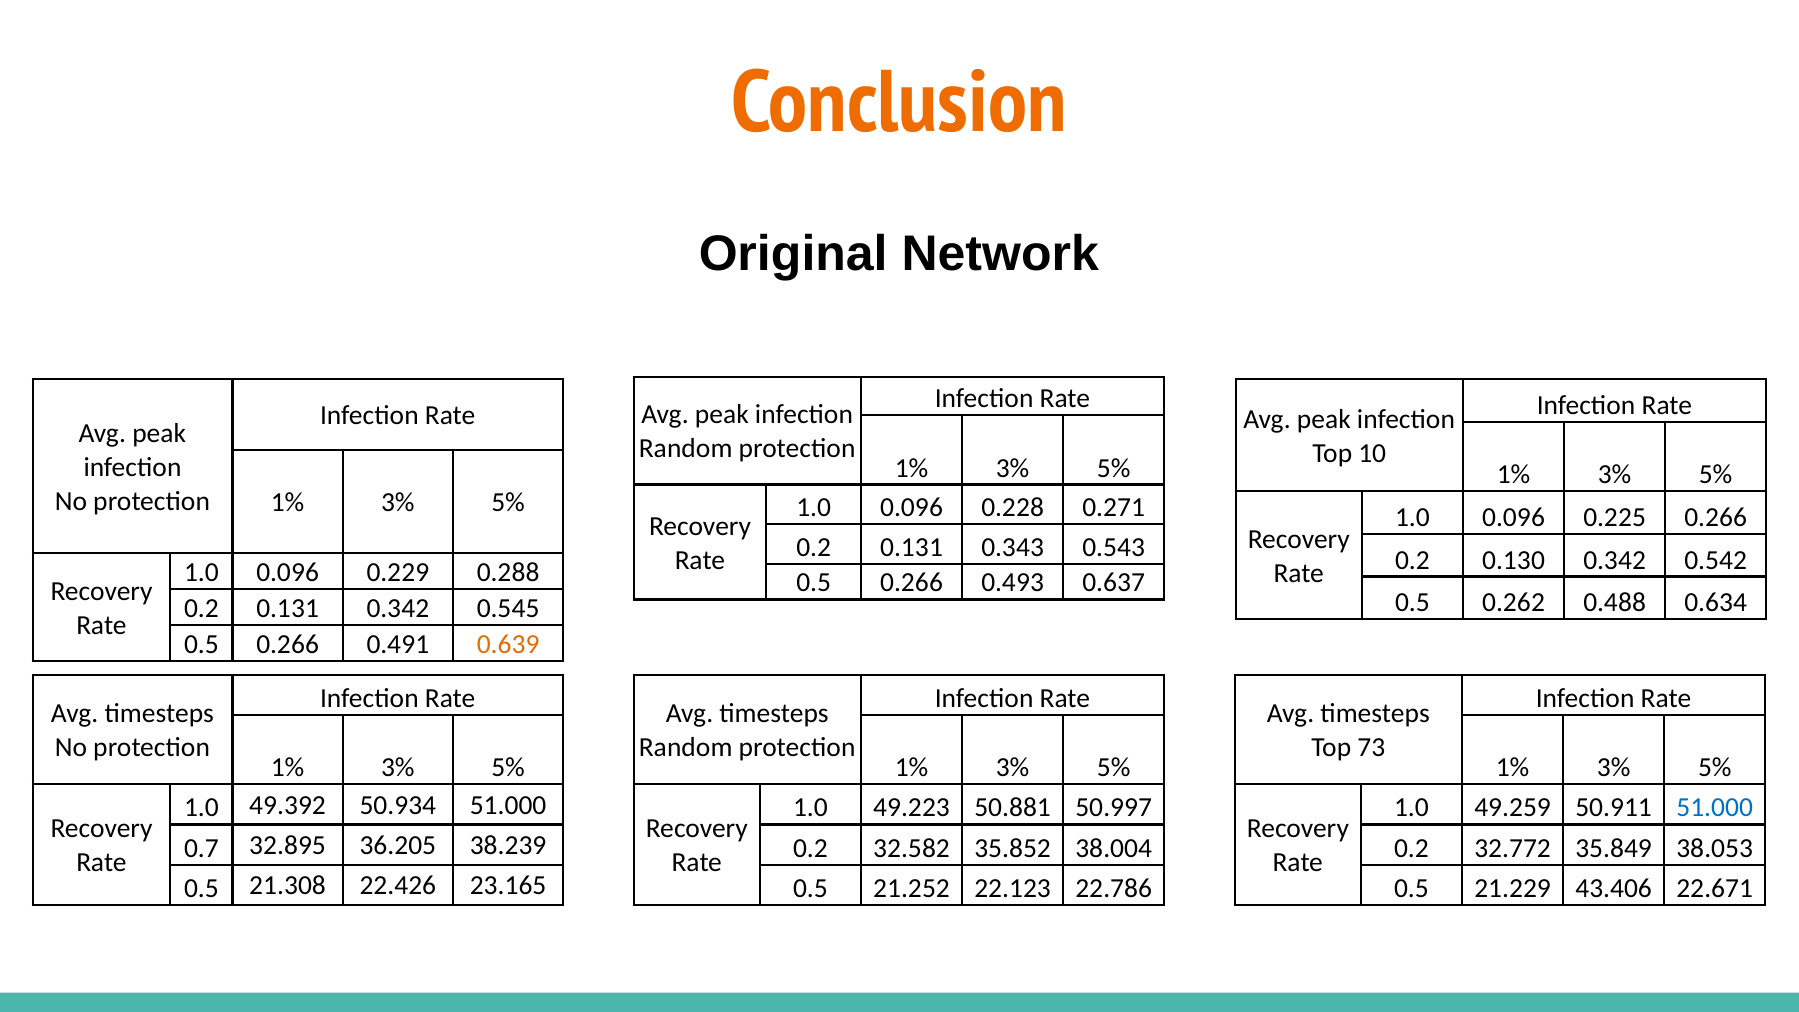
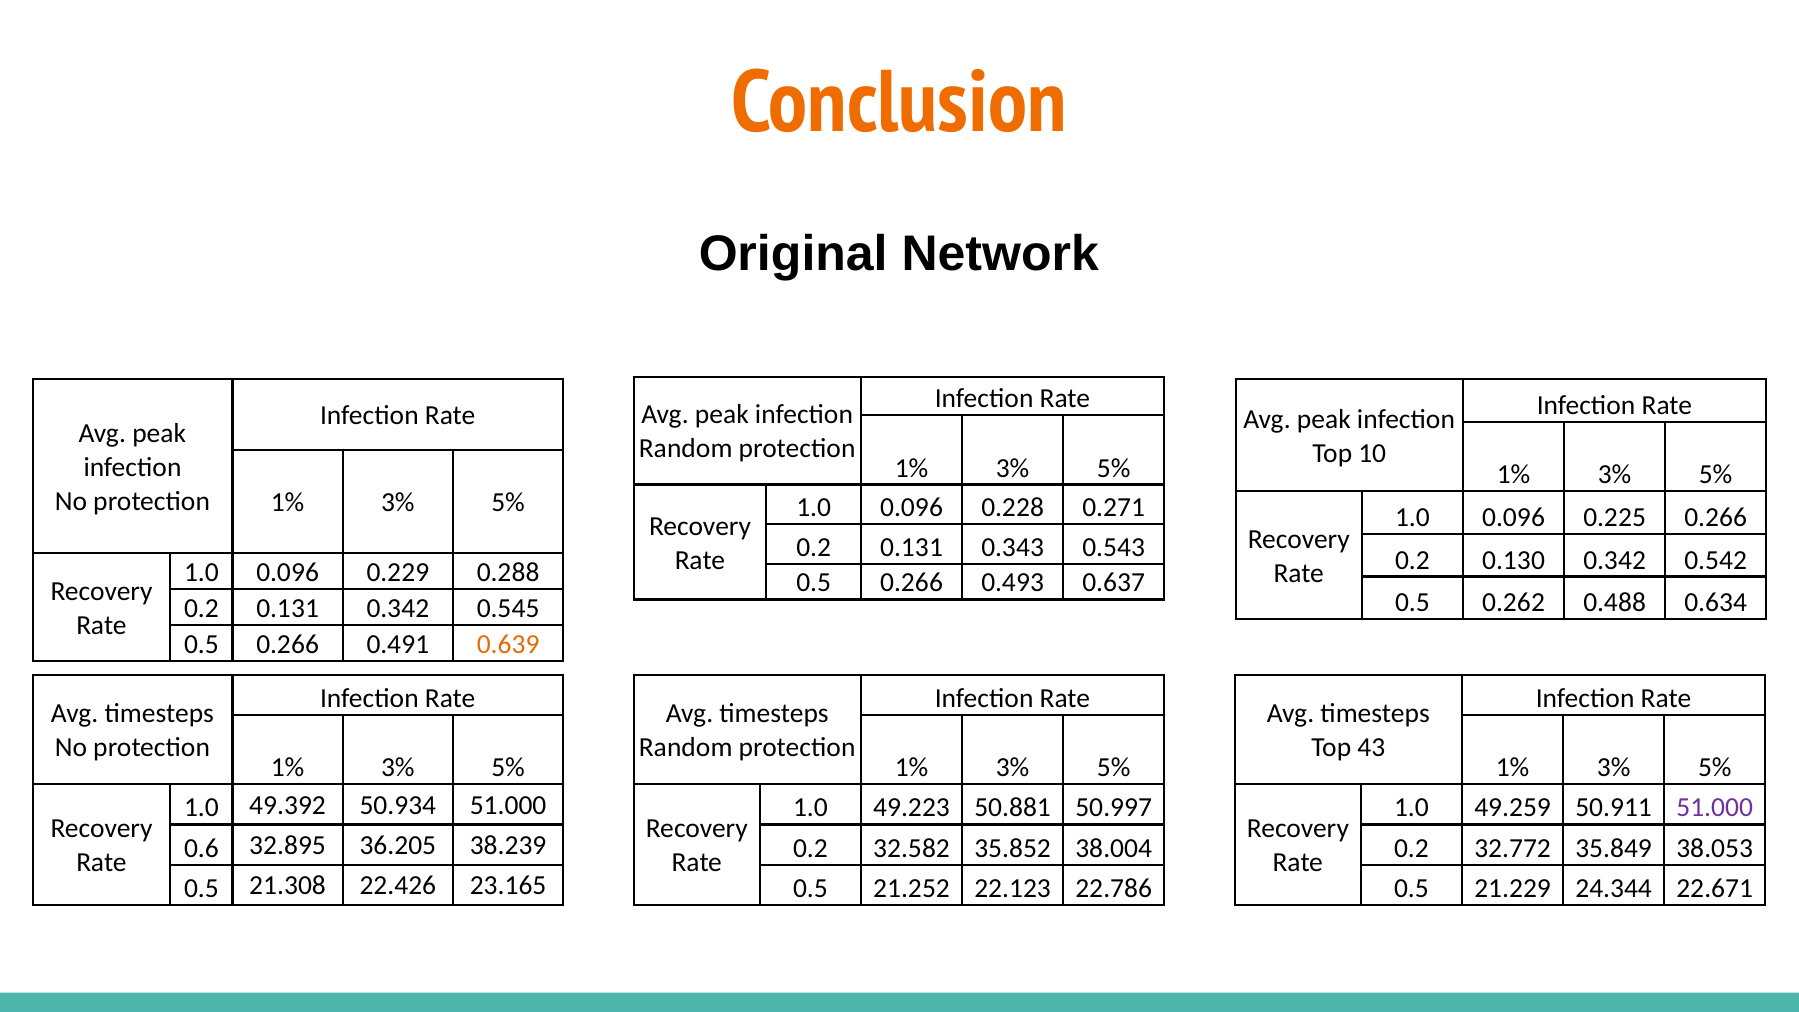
73: 73 -> 43
51.000 at (1715, 808) colour: blue -> purple
0.7: 0.7 -> 0.6
43.406: 43.406 -> 24.344
